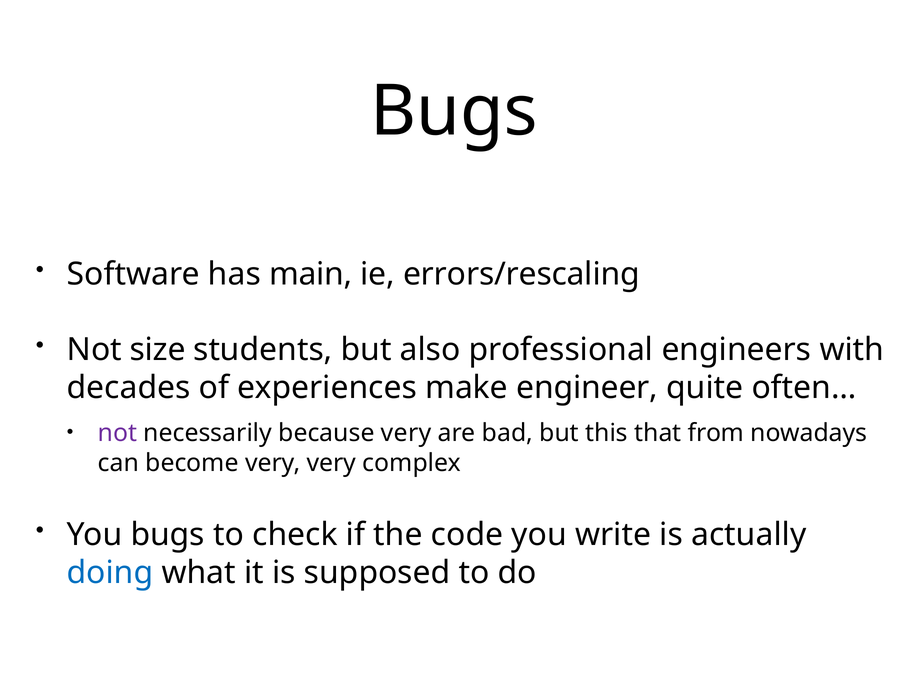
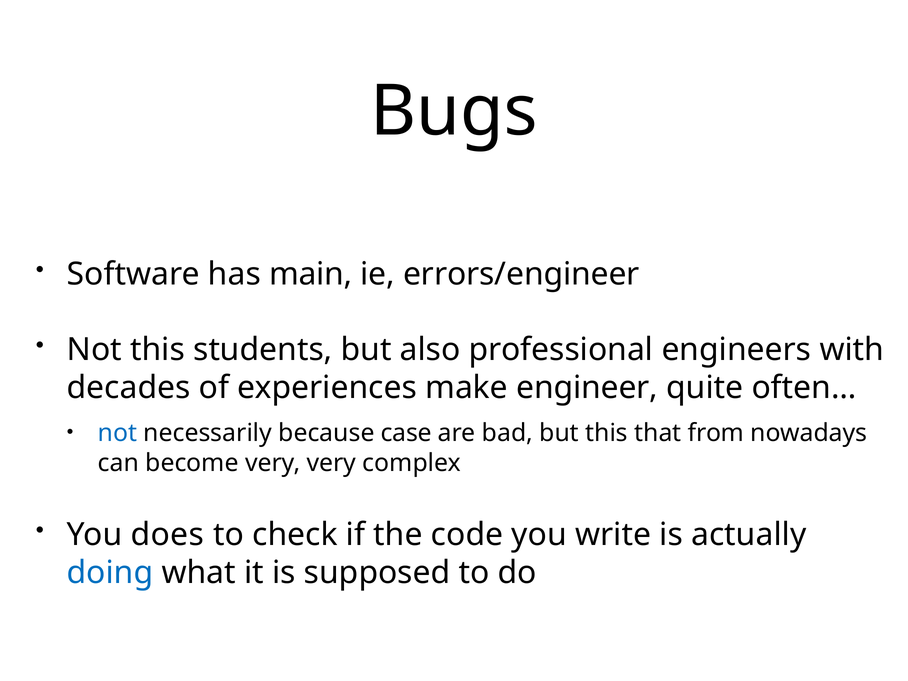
errors/rescaling: errors/rescaling -> errors/engineer
Not size: size -> this
not at (117, 433) colour: purple -> blue
because very: very -> case
You bugs: bugs -> does
